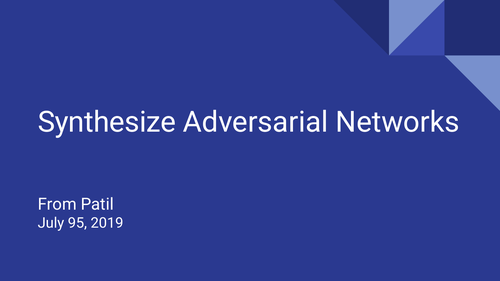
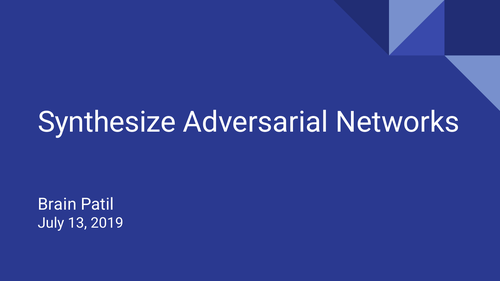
From: From -> Brain
95: 95 -> 13
